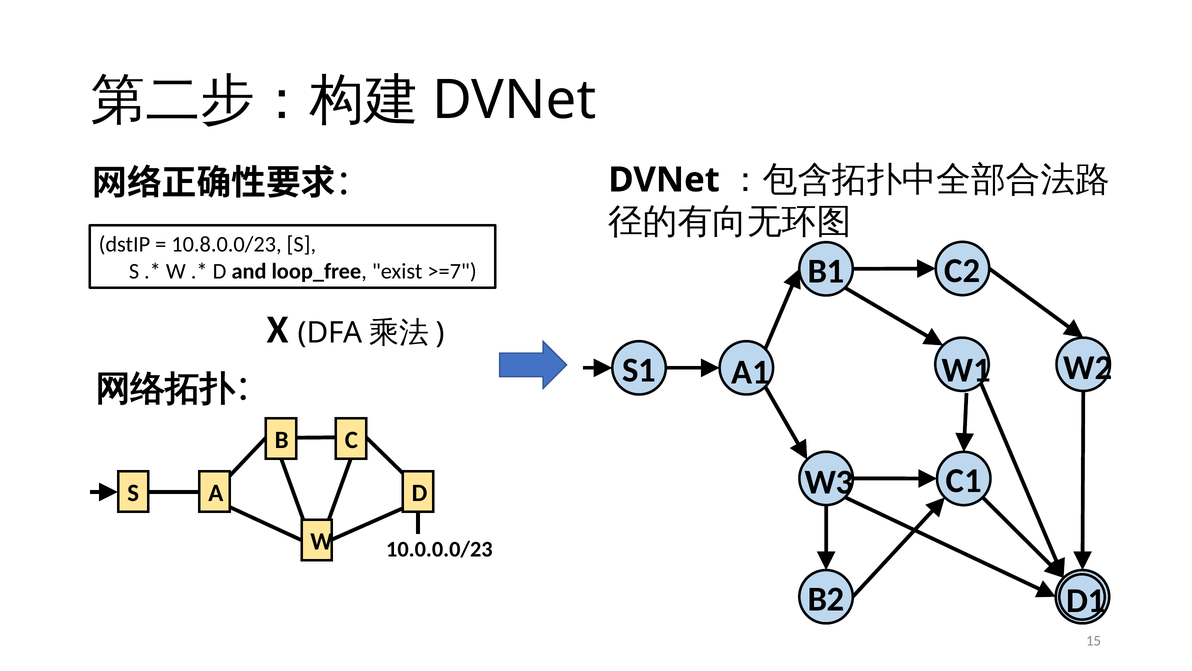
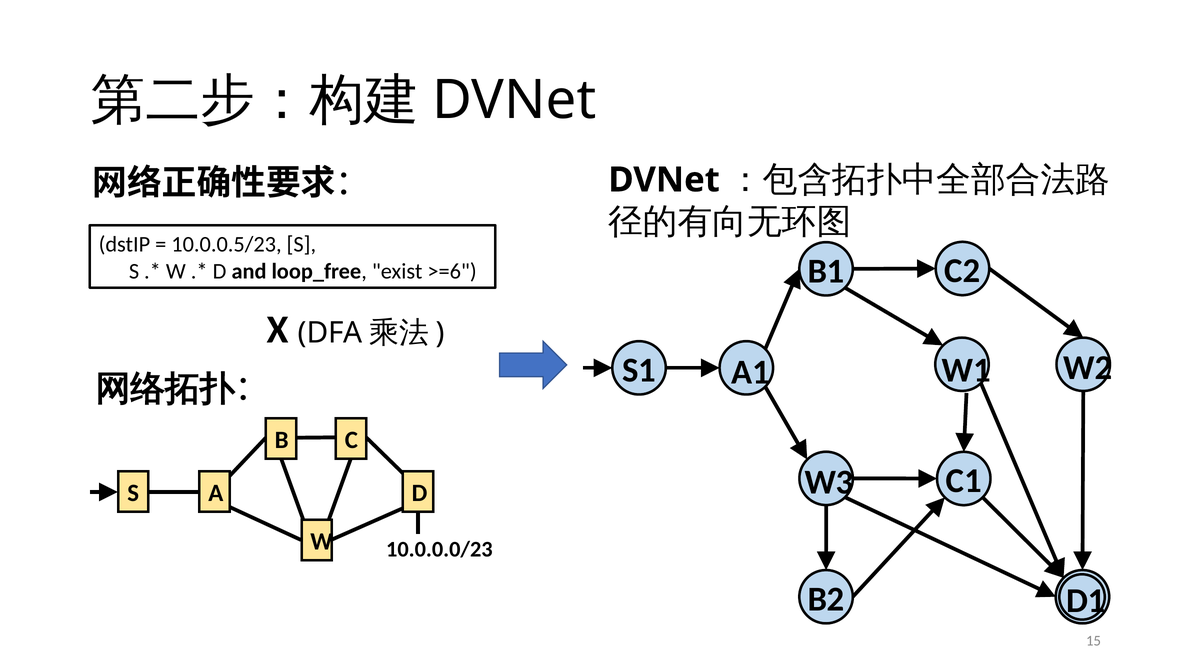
10.8.0.0/23: 10.8.0.0/23 -> 10.0.0.5/23
>=7: >=7 -> >=6
